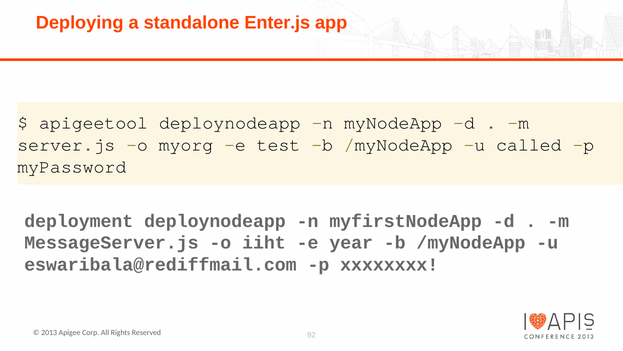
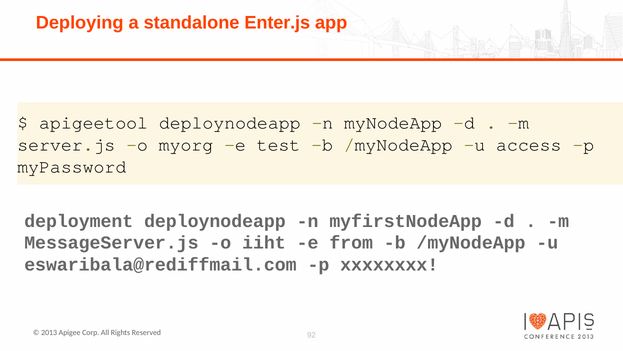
called: called -> access
year: year -> from
